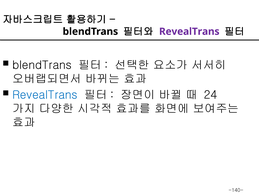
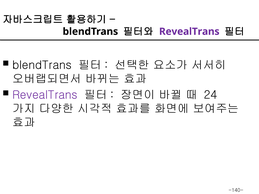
RevealTrans at (45, 95) colour: blue -> purple
